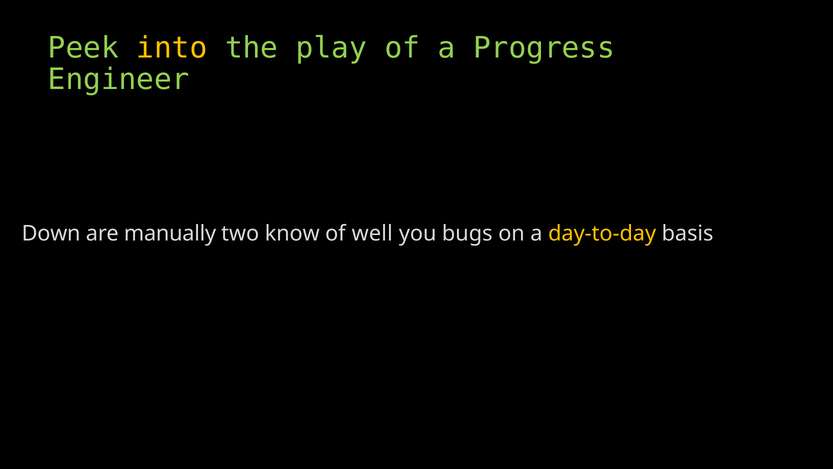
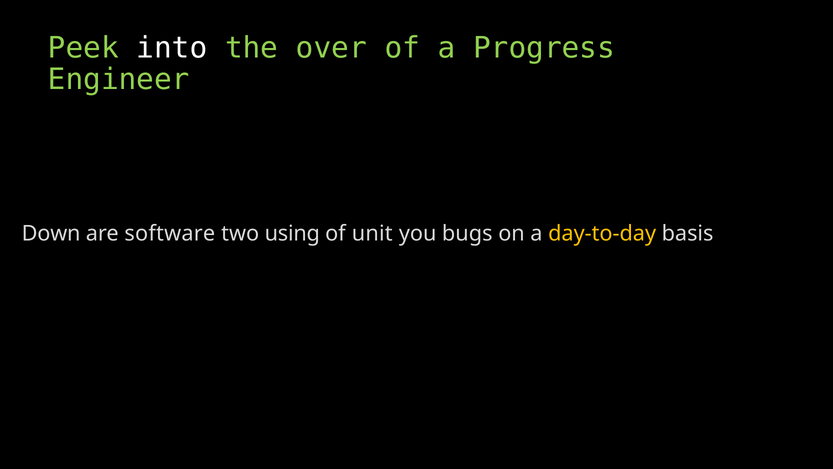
into colour: yellow -> white
play: play -> over
manually: manually -> software
know: know -> using
well: well -> unit
